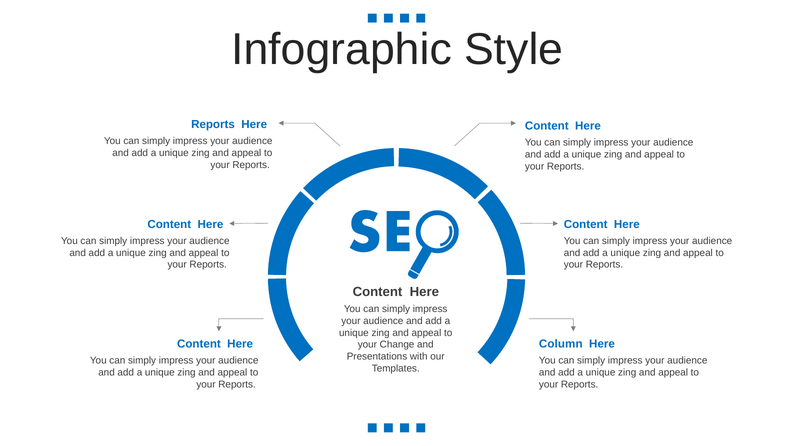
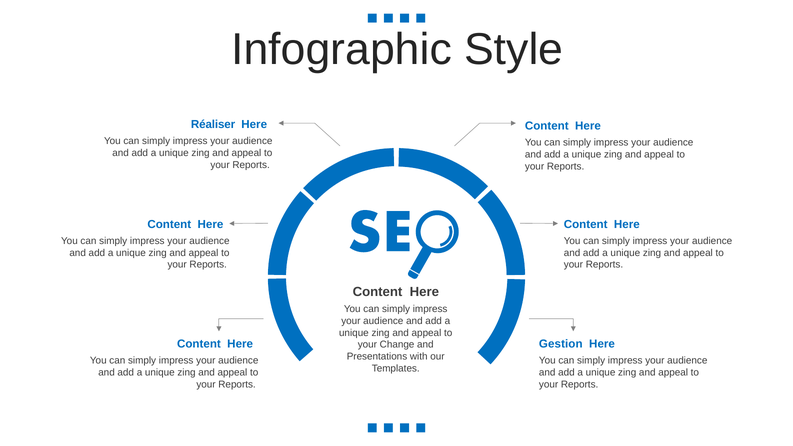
Reports at (213, 124): Reports -> Réaliser
Column: Column -> Gestion
